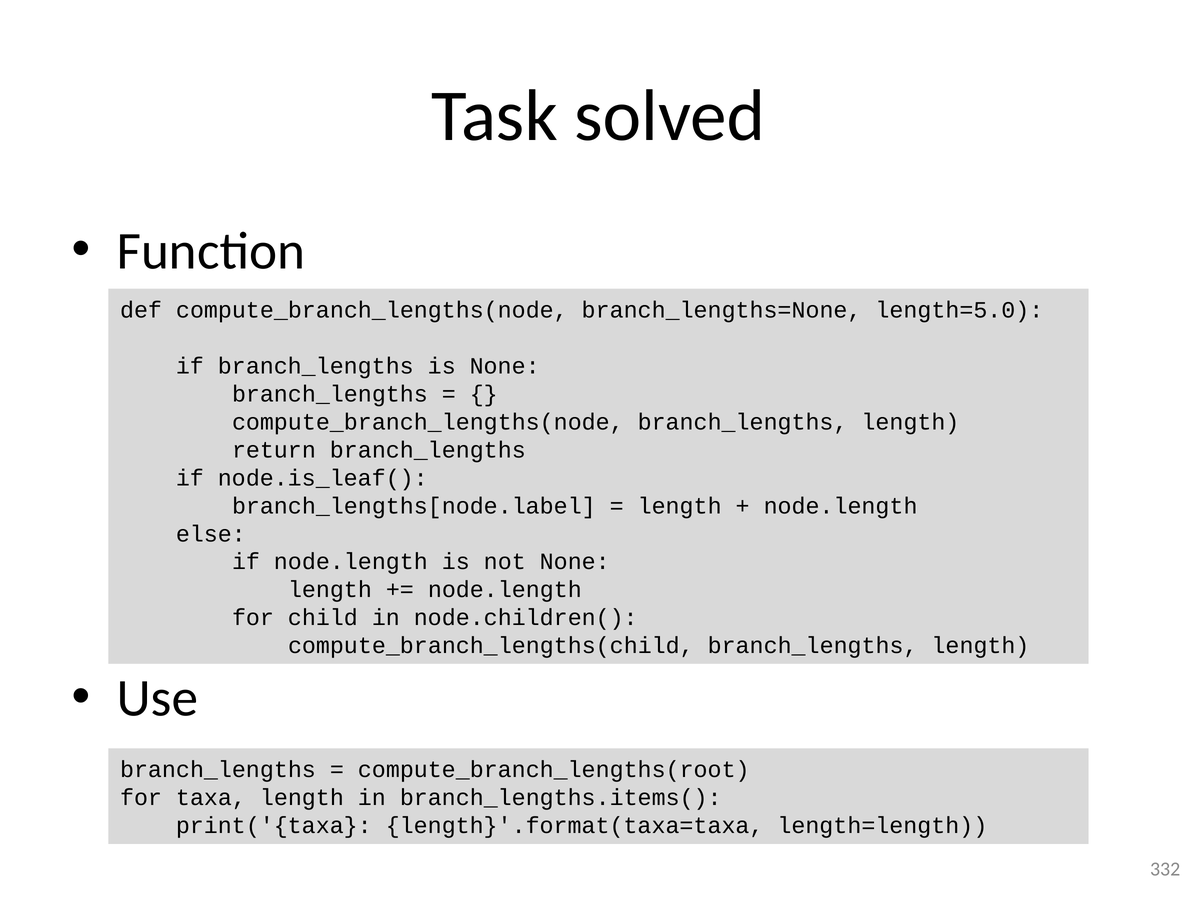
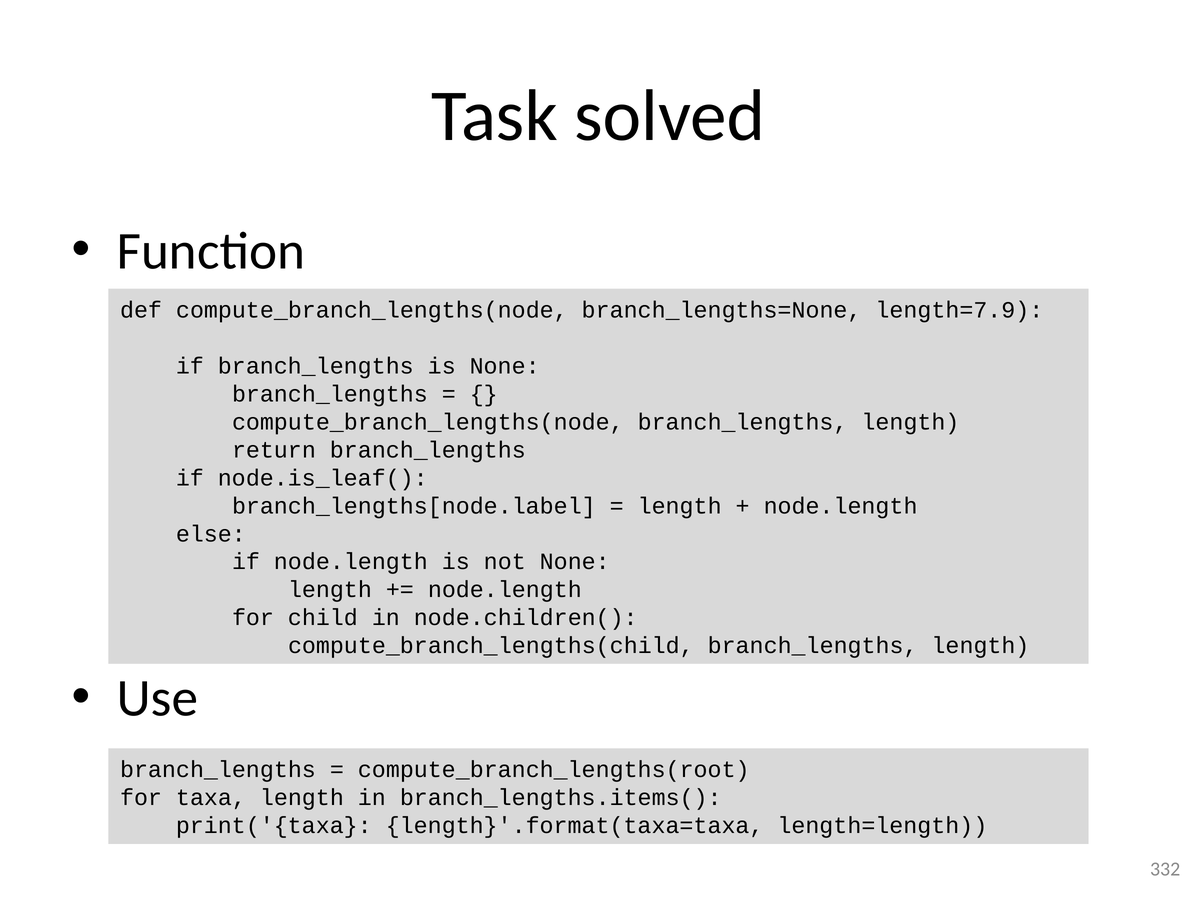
length=5.0: length=5.0 -> length=7.9
